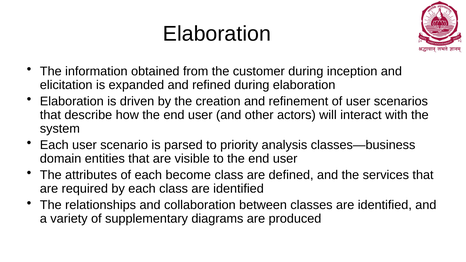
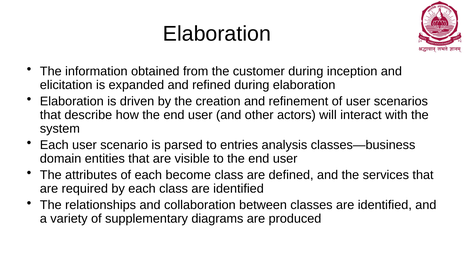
priority: priority -> entries
